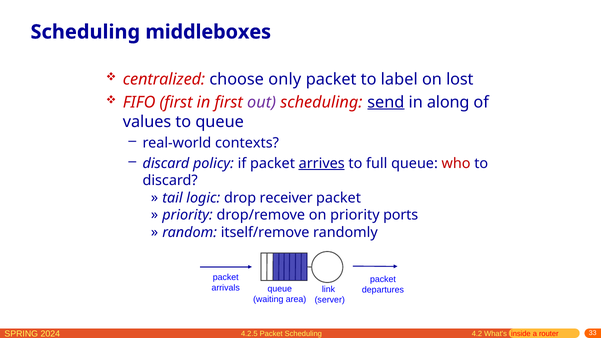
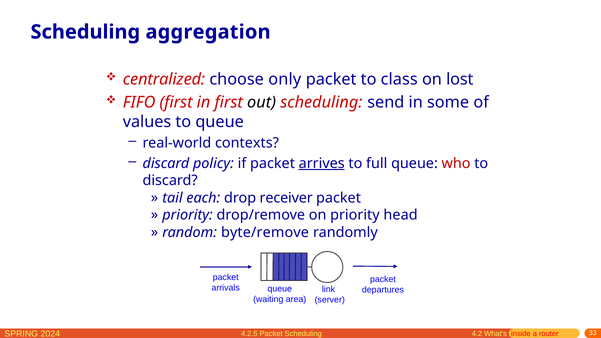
middleboxes: middleboxes -> aggregation
label: label -> class
out colour: purple -> black
send underline: present -> none
along: along -> some
logic: logic -> each
ports: ports -> head
itself/remove: itself/remove -> byte/remove
